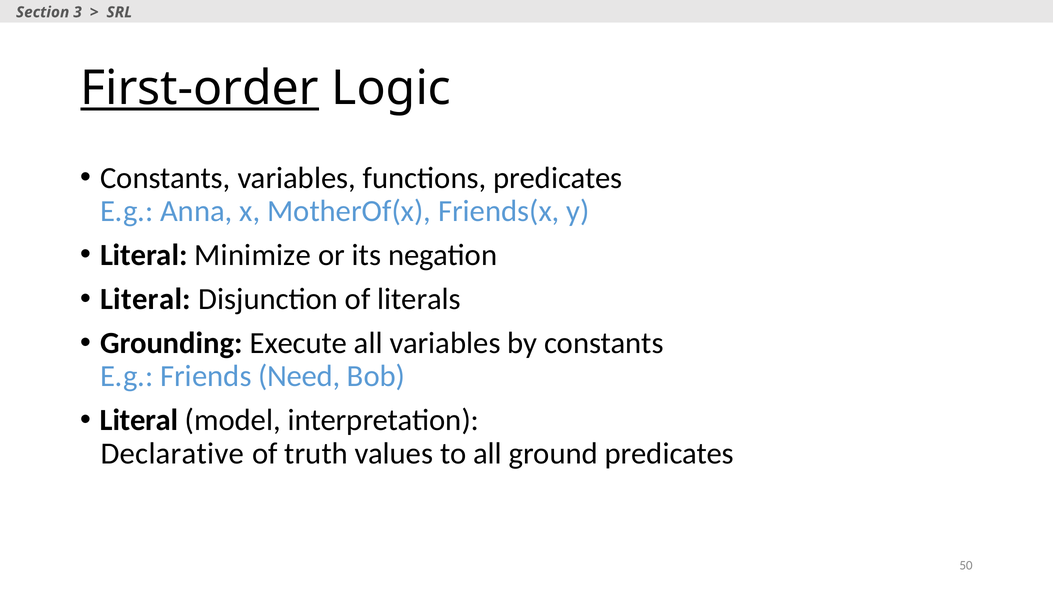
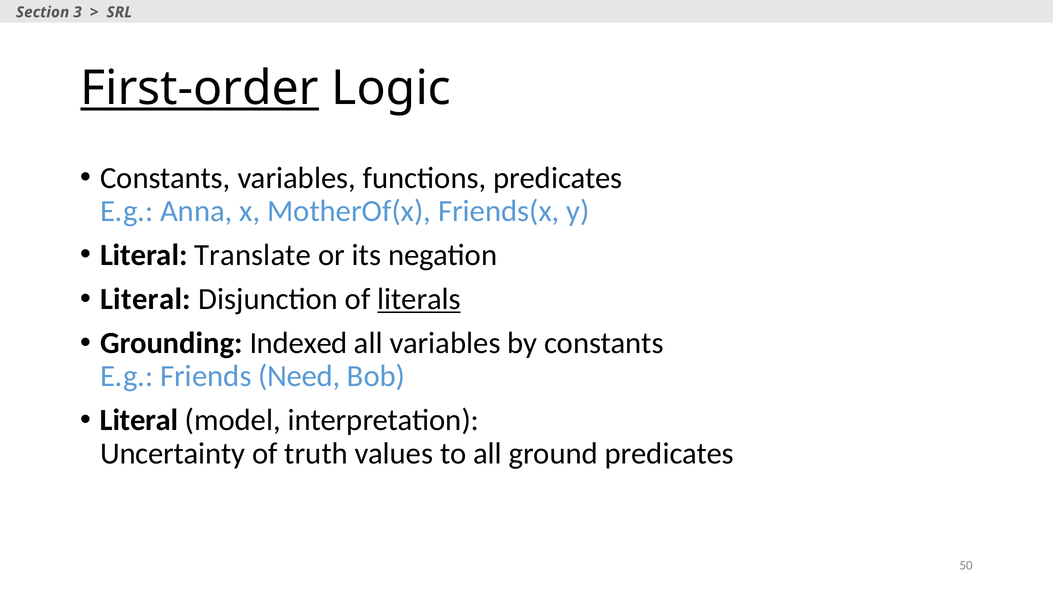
Minimize: Minimize -> Translate
literals underline: none -> present
Execute: Execute -> Indexed
Declarative: Declarative -> Uncertainty
